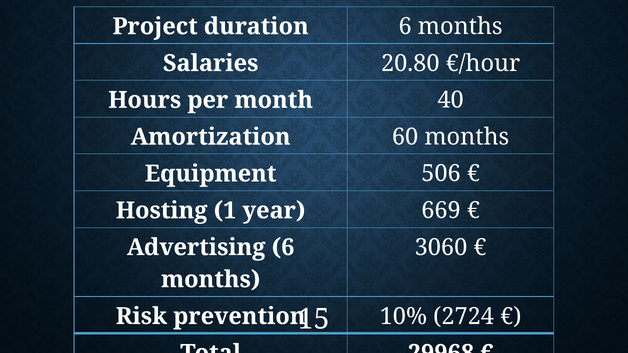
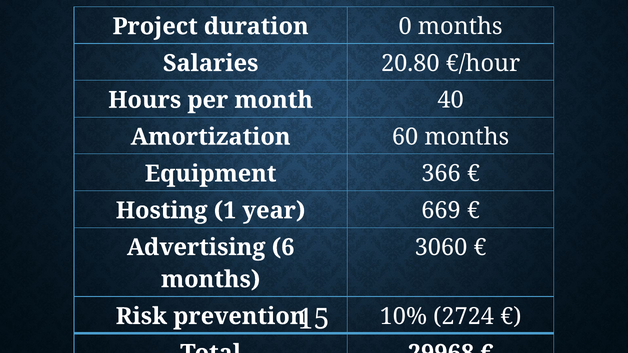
duration 6: 6 -> 0
506: 506 -> 366
